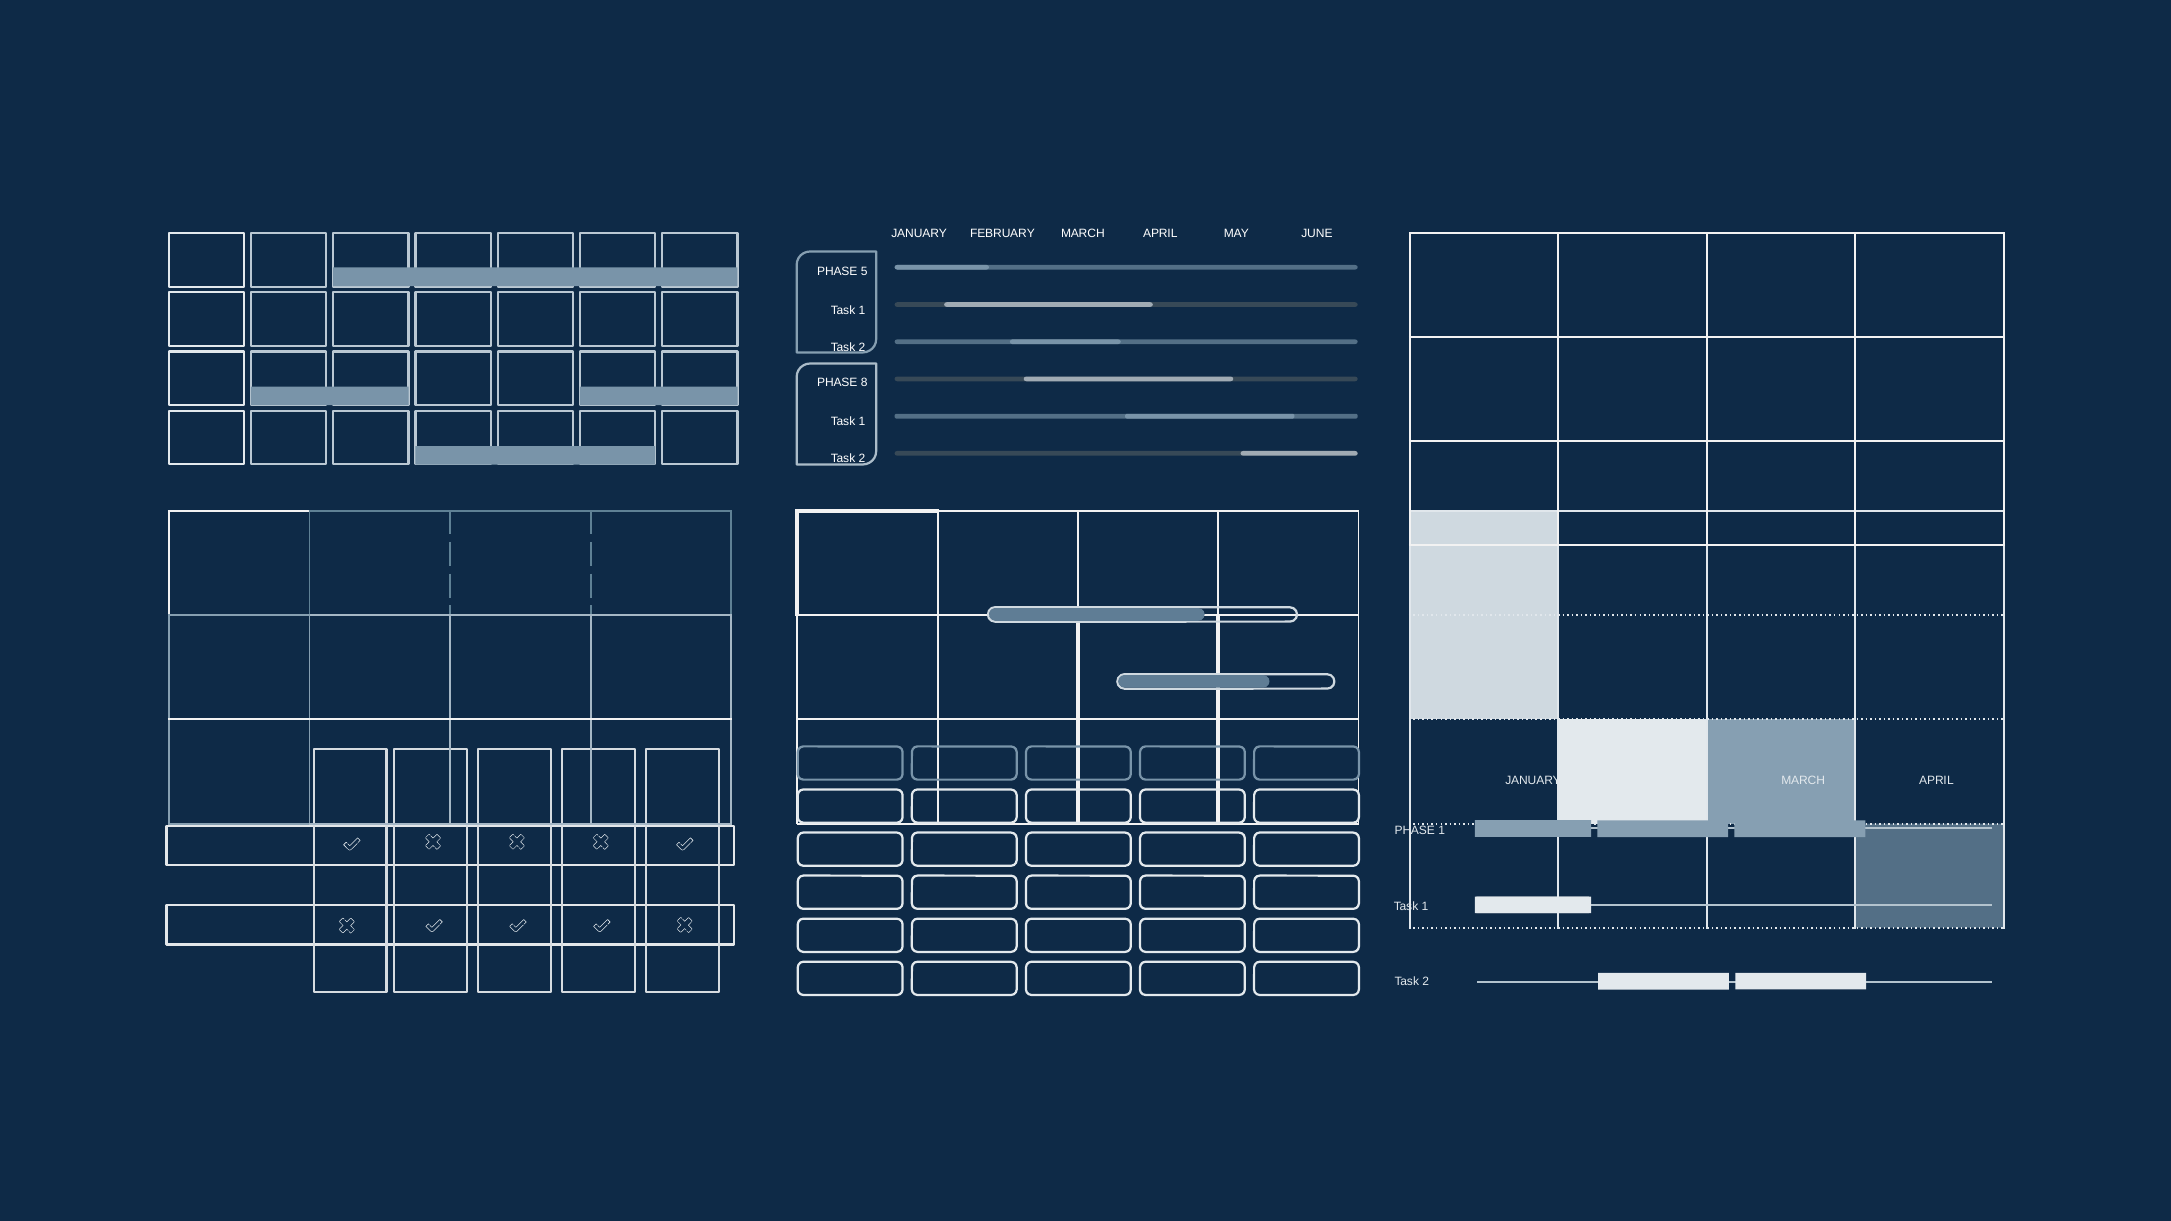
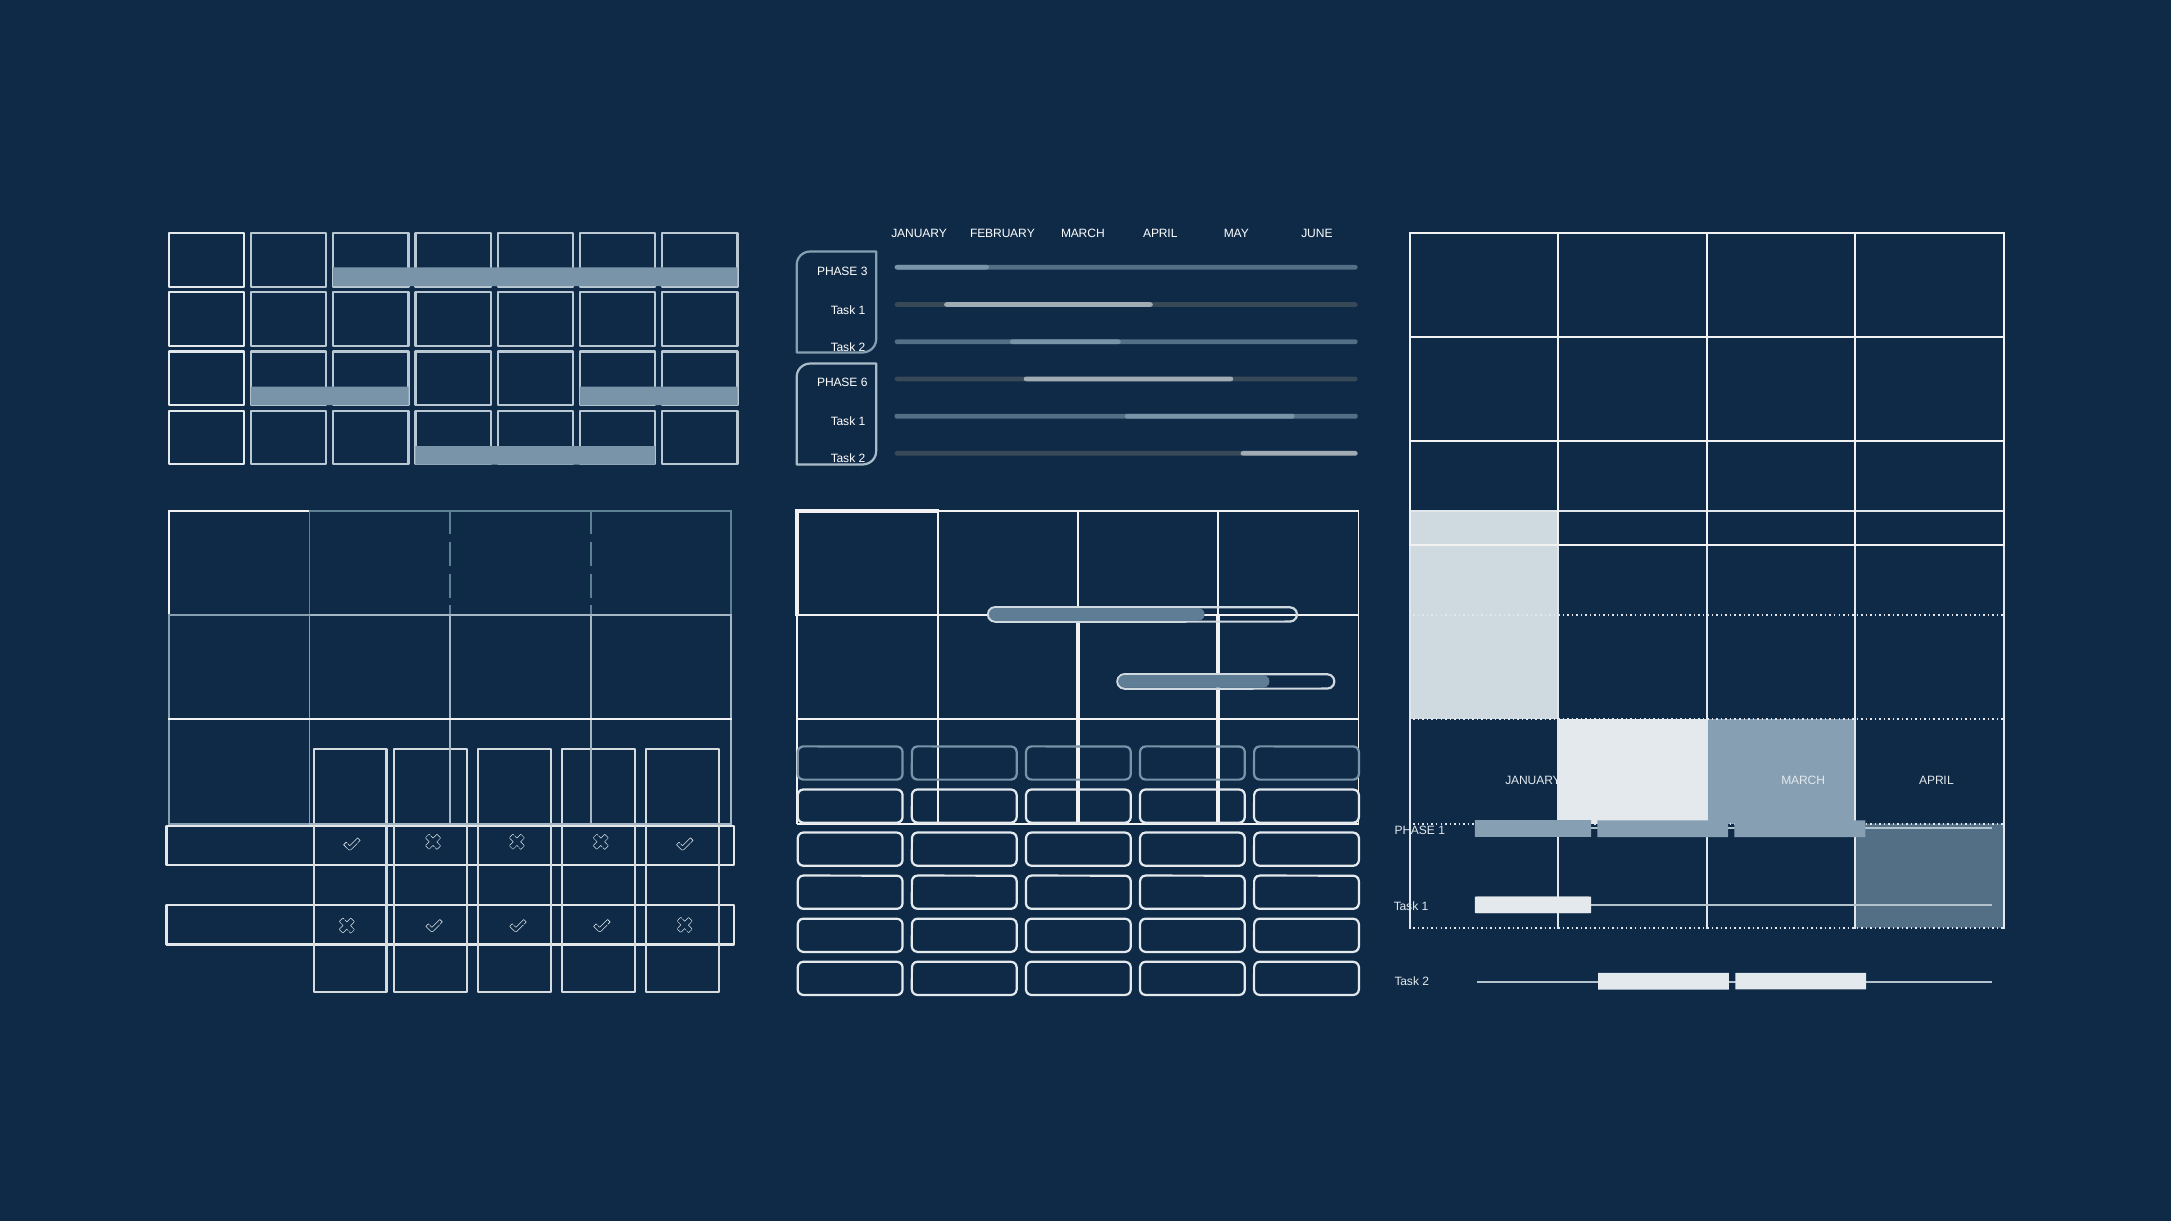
5: 5 -> 3
8: 8 -> 6
